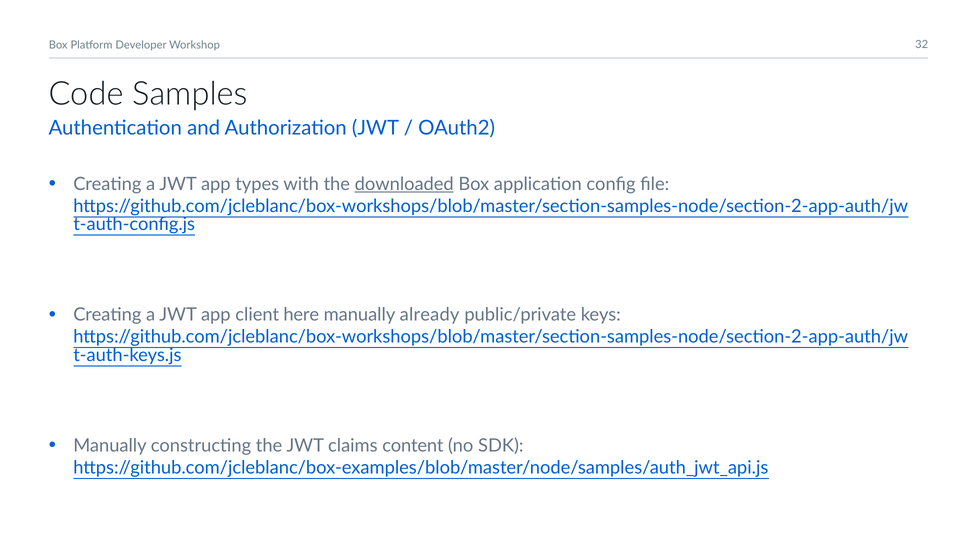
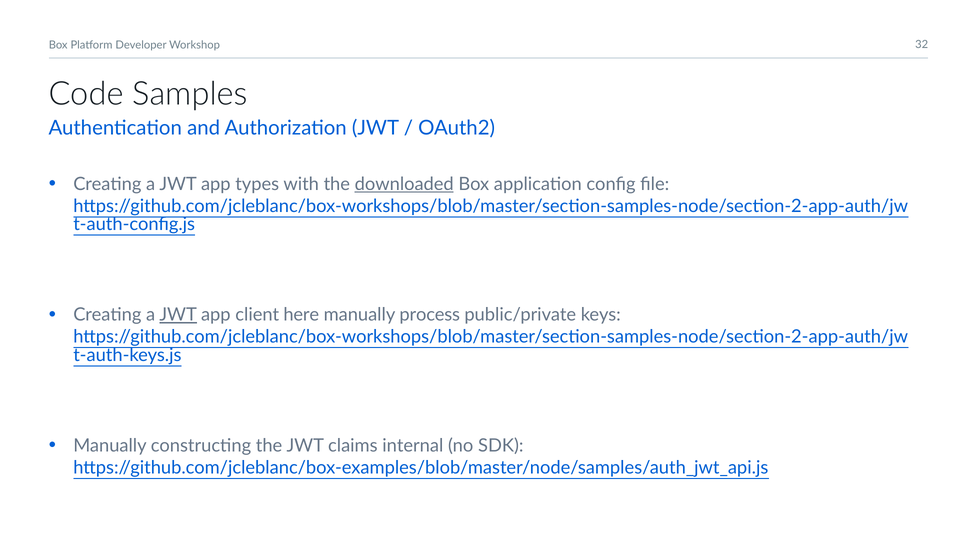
JWT at (178, 315) underline: none -> present
already: already -> process
content: content -> internal
